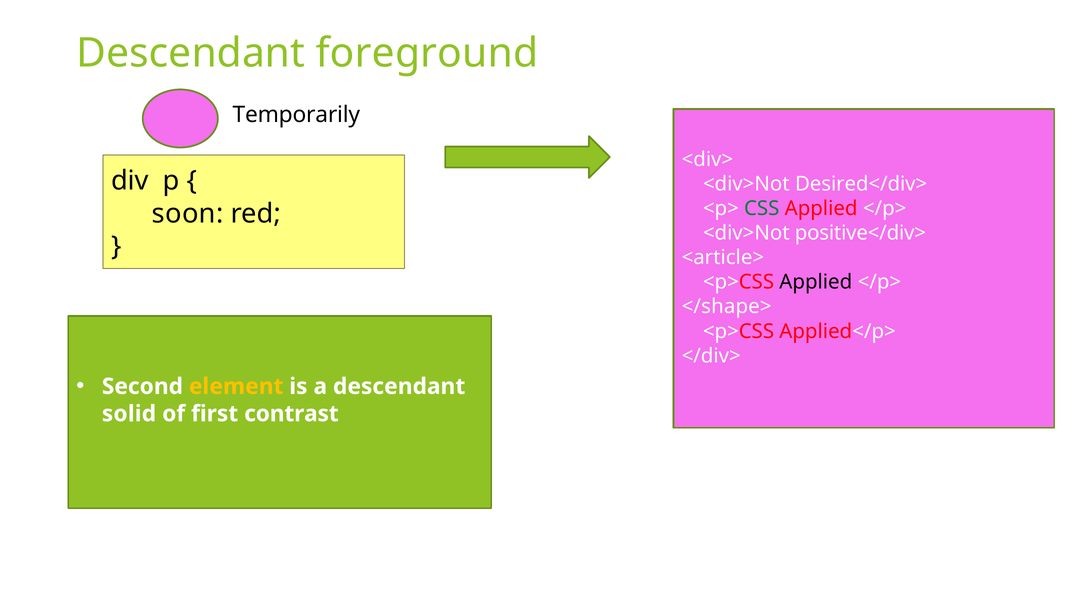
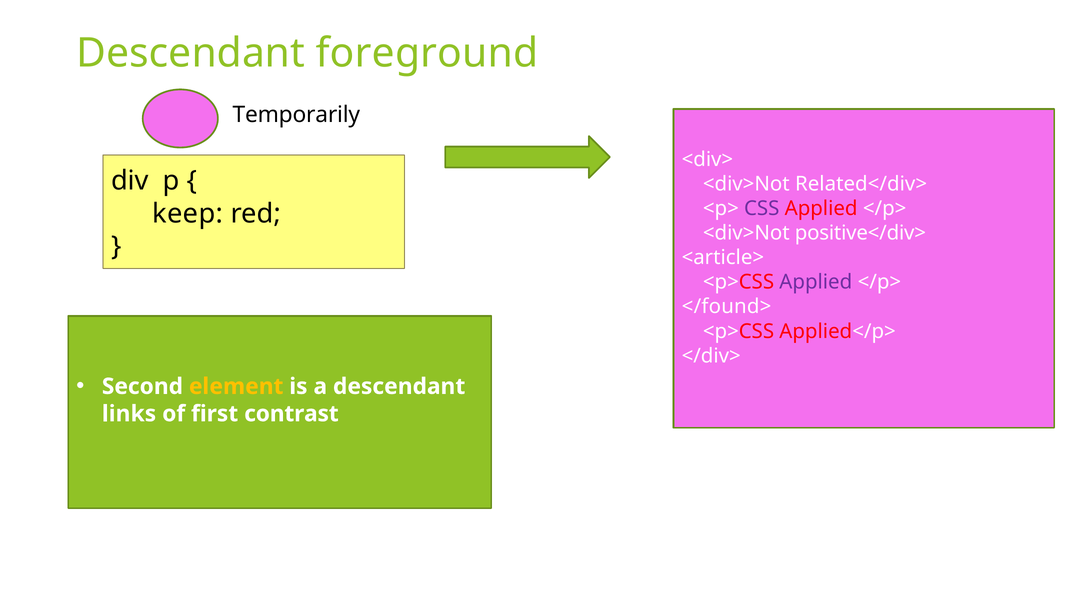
Desired</div>: Desired</div> -> Related</div>
CSS colour: green -> purple
soon: soon -> keep
Applied at (816, 282) colour: black -> purple
</shape>: </shape> -> </found>
solid: solid -> links
